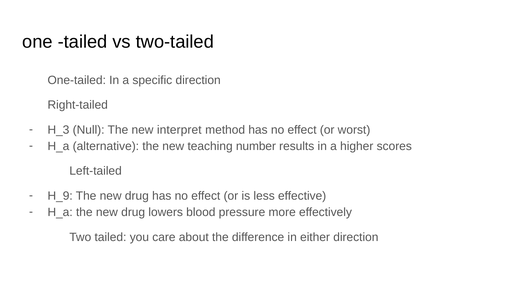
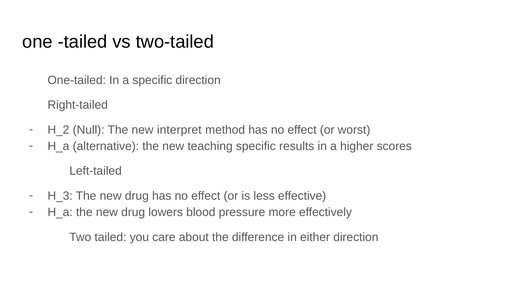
H_3: H_3 -> H_2
teaching number: number -> specific
H_9: H_9 -> H_3
